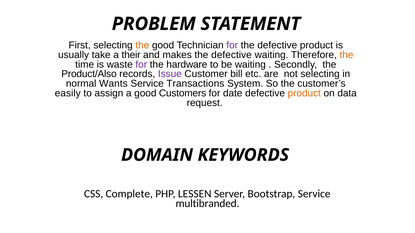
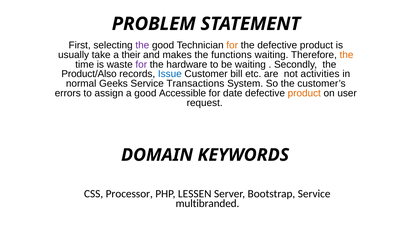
the at (142, 45) colour: orange -> purple
for at (232, 45) colour: purple -> orange
makes the defective: defective -> functions
Issue colour: purple -> blue
not selecting: selecting -> activities
Wants: Wants -> Geeks
easily: easily -> errors
Customers: Customers -> Accessible
data: data -> user
Complete: Complete -> Processor
